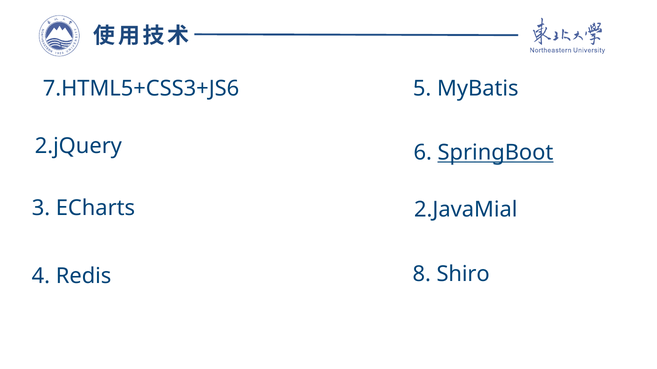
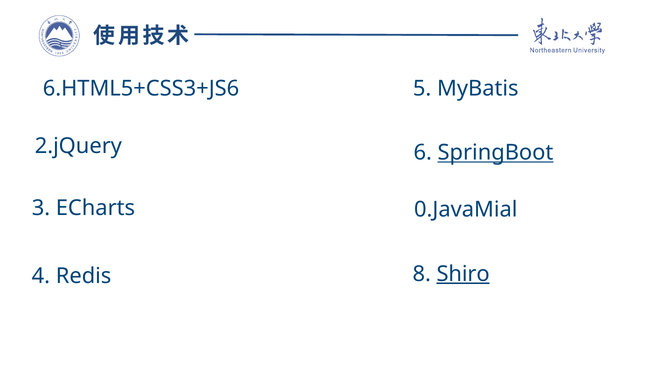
7.HTML5+CSS3+JS6: 7.HTML5+CSS3+JS6 -> 6.HTML5+CSS3+JS6
2.JavaMial: 2.JavaMial -> 0.JavaMial
Shiro underline: none -> present
